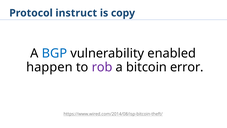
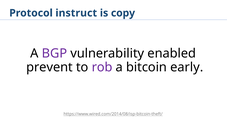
BGP colour: blue -> purple
happen: happen -> prevent
error: error -> early
